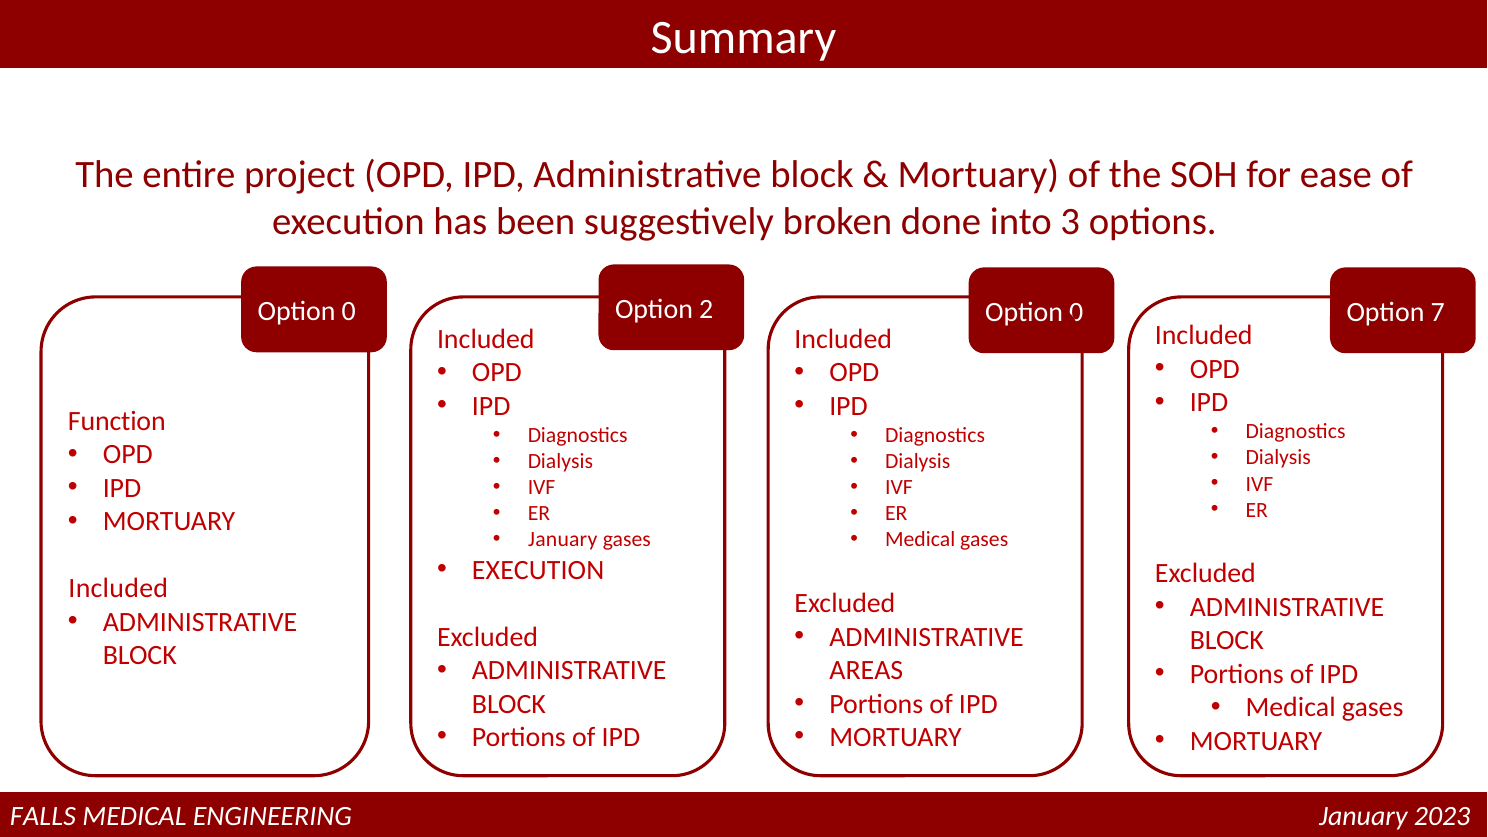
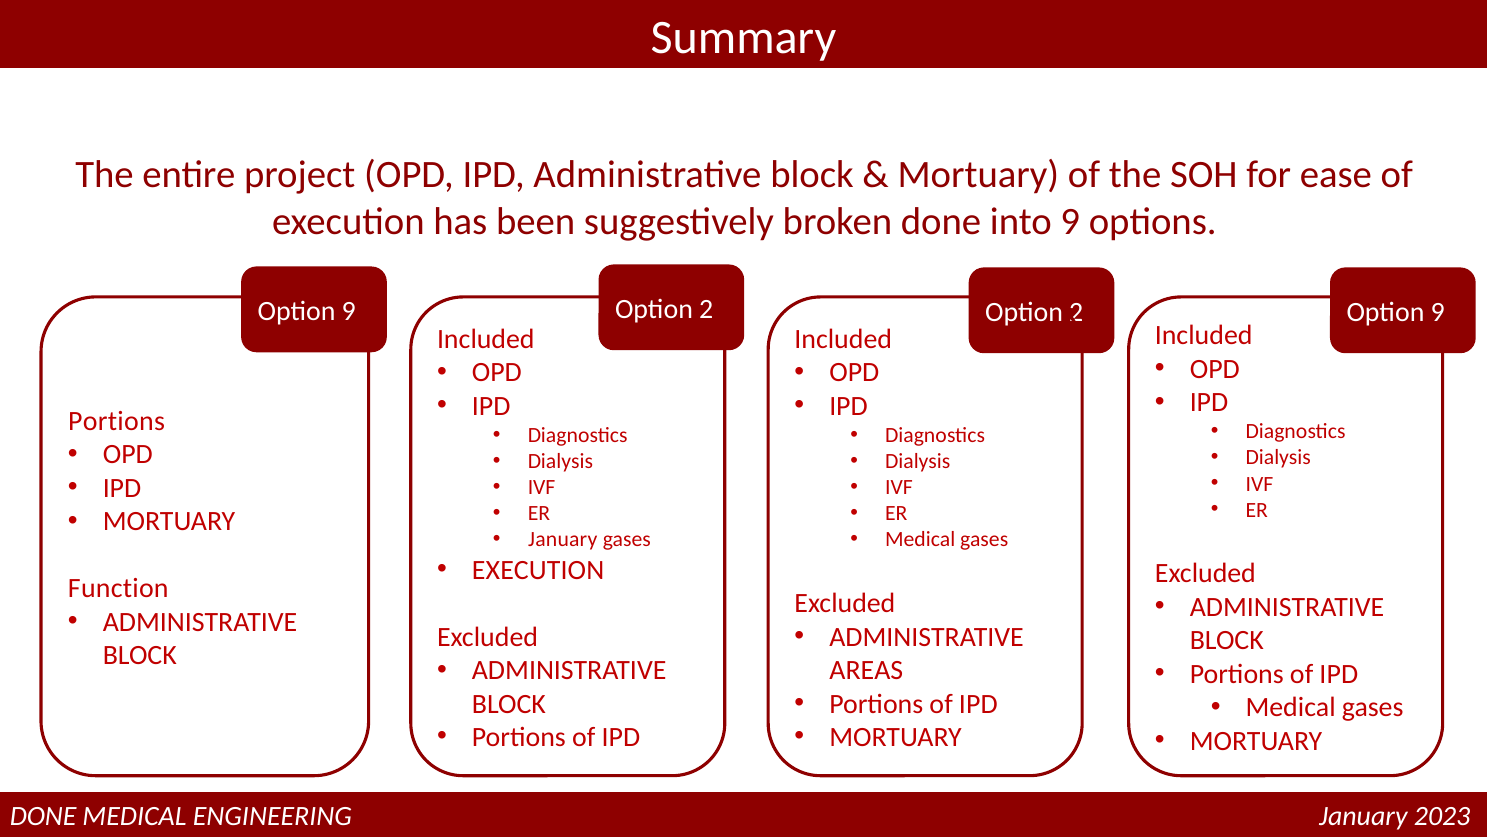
into 3: 3 -> 9
2 Option 7: 7 -> 9
0 at (349, 311): 0 -> 9
0 at (1076, 312): 0 -> 2
Function at (117, 421): Function -> Portions
Included at (118, 588): Included -> Function
FALLS at (43, 816): FALLS -> DONE
